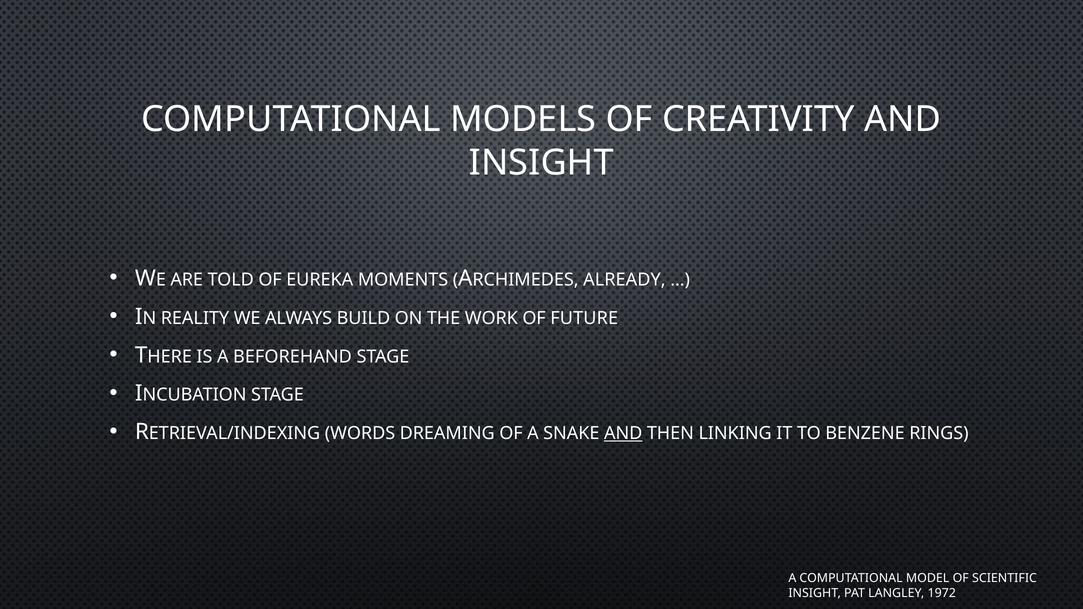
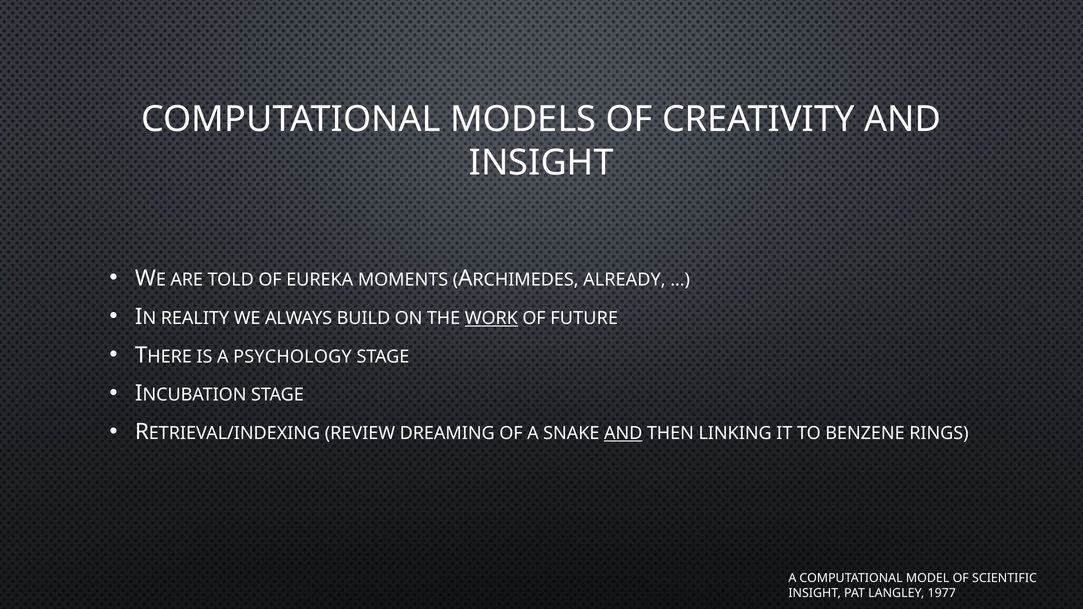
WORK underline: none -> present
BEFOREHAND: BEFOREHAND -> PSYCHOLOGY
WORDS: WORDS -> REVIEW
1972: 1972 -> 1977
